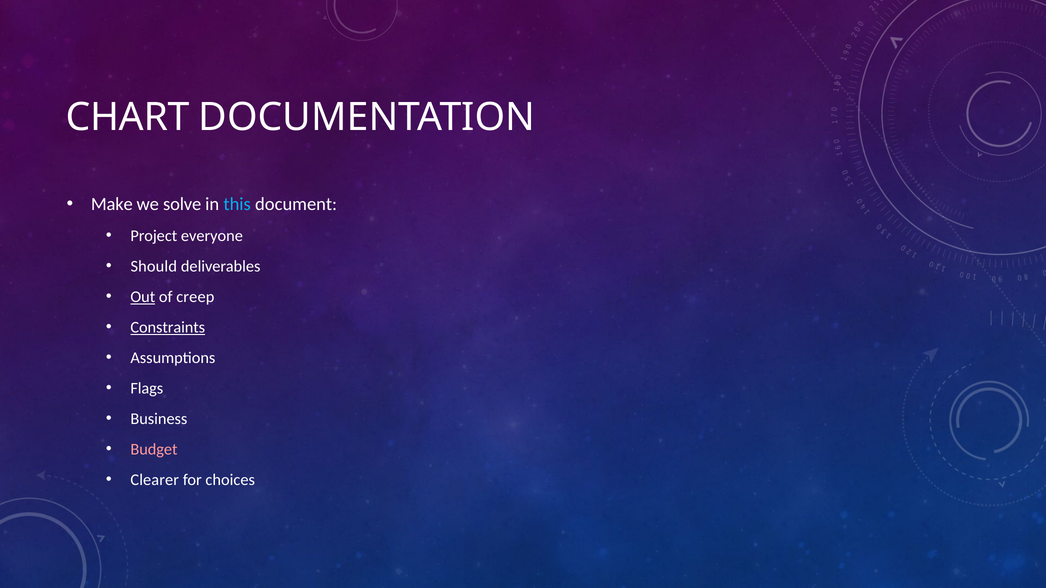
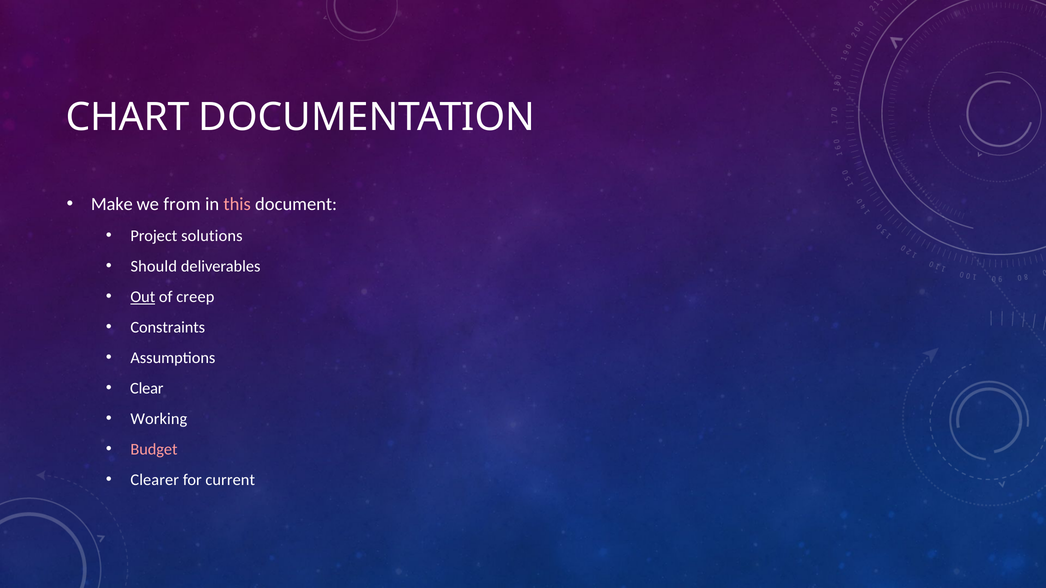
solve: solve -> from
this colour: light blue -> pink
everyone: everyone -> solutions
Constraints underline: present -> none
Flags: Flags -> Clear
Business: Business -> Working
choices: choices -> current
